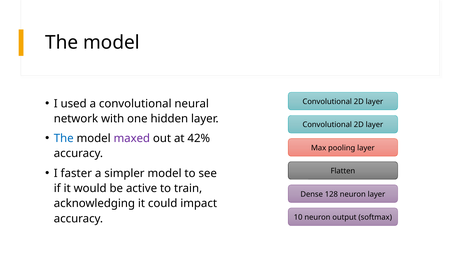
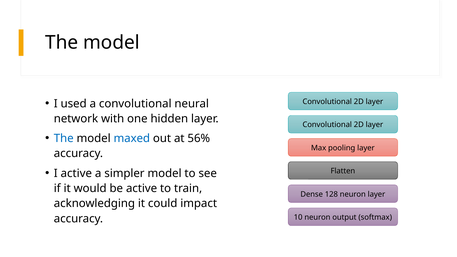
maxed colour: purple -> blue
42%: 42% -> 56%
I faster: faster -> active
